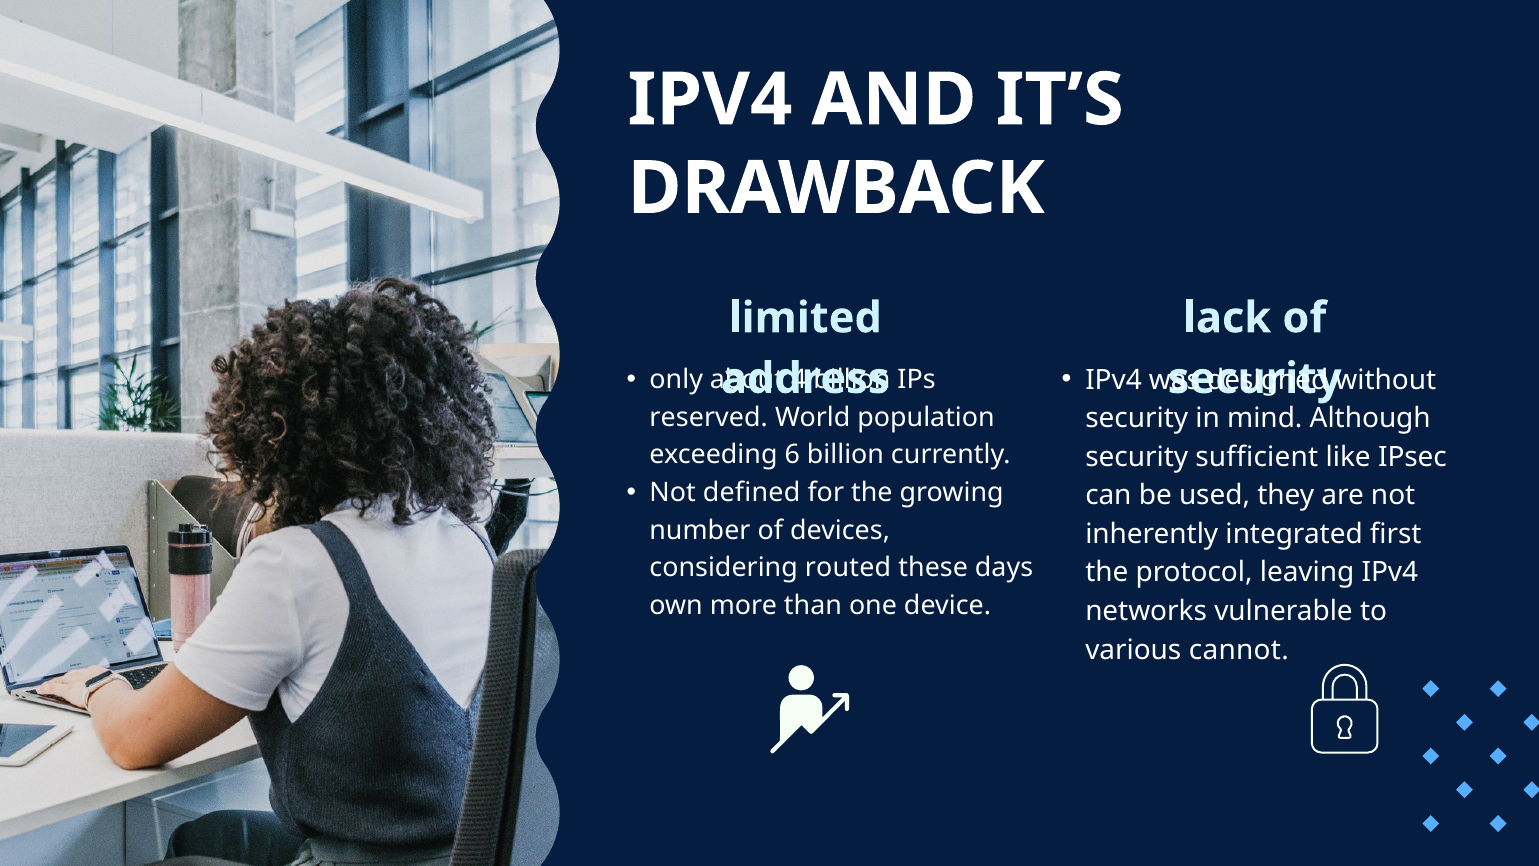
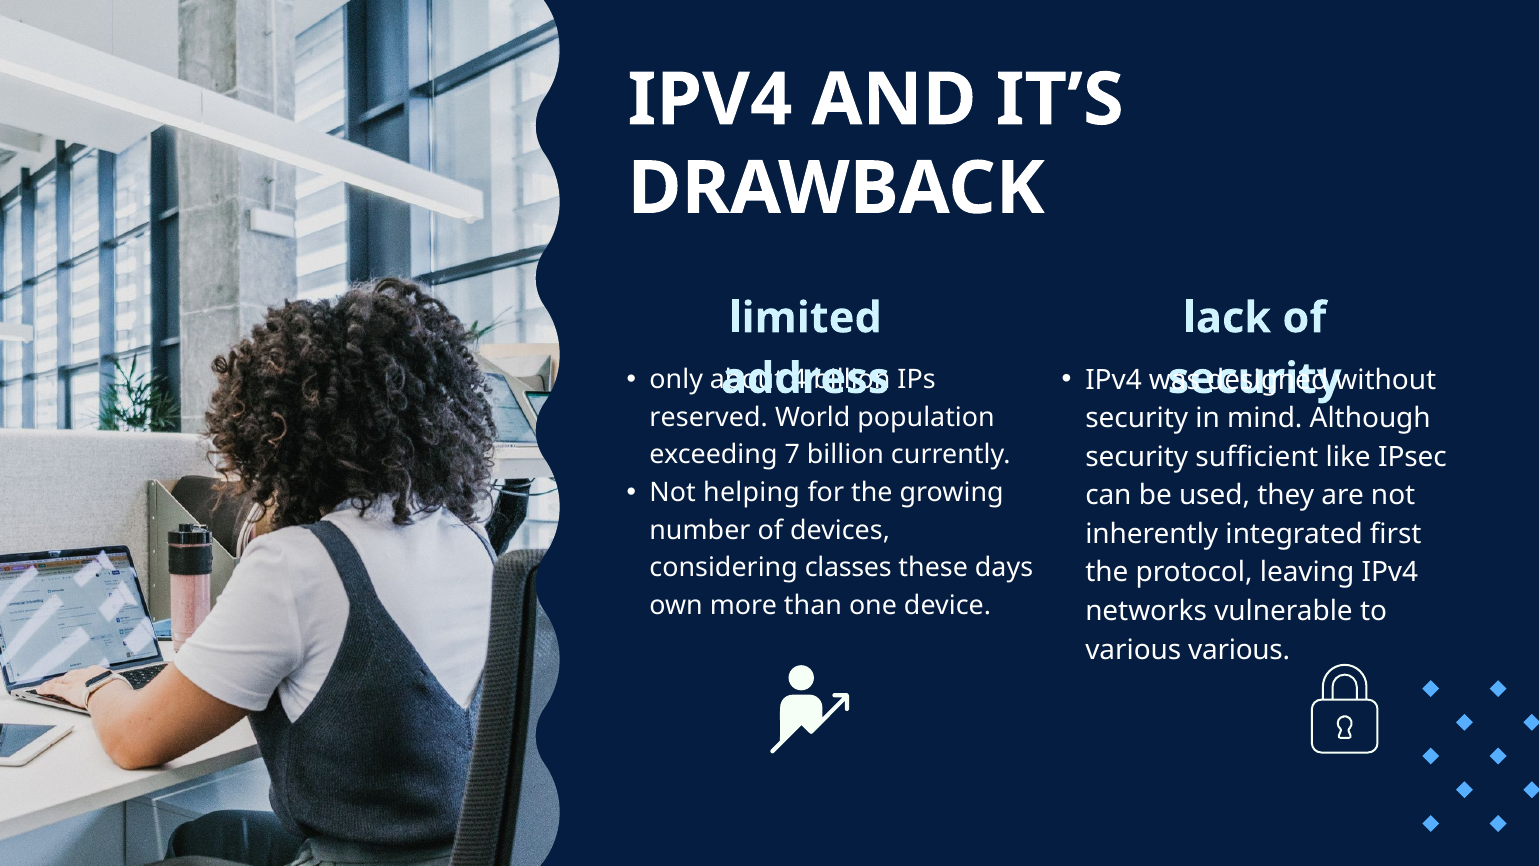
6: 6 -> 7
defined: defined -> helping
routed: routed -> classes
various cannot: cannot -> various
